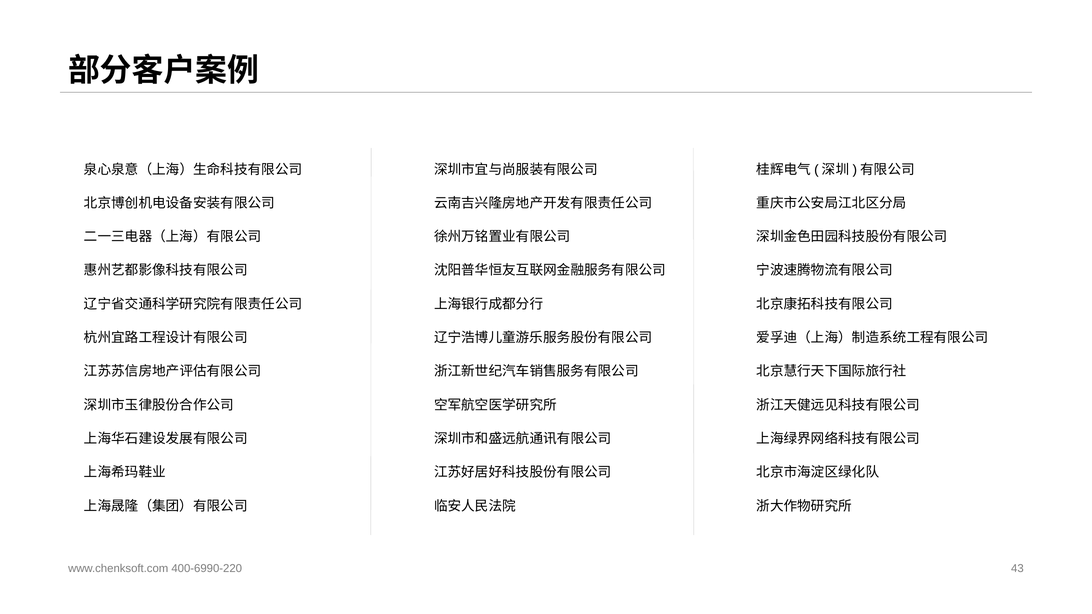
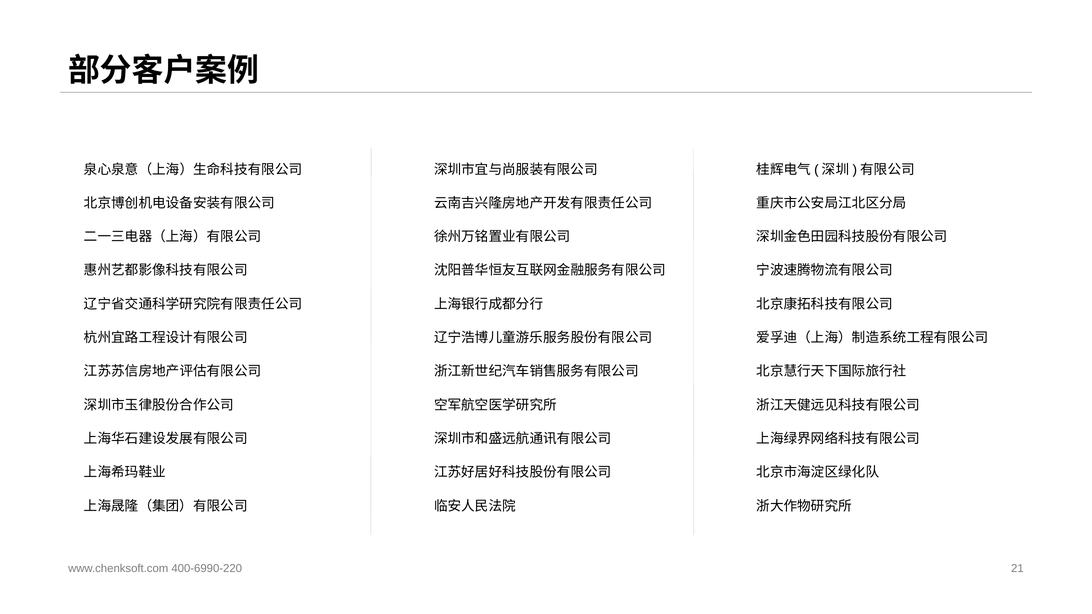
43: 43 -> 21
